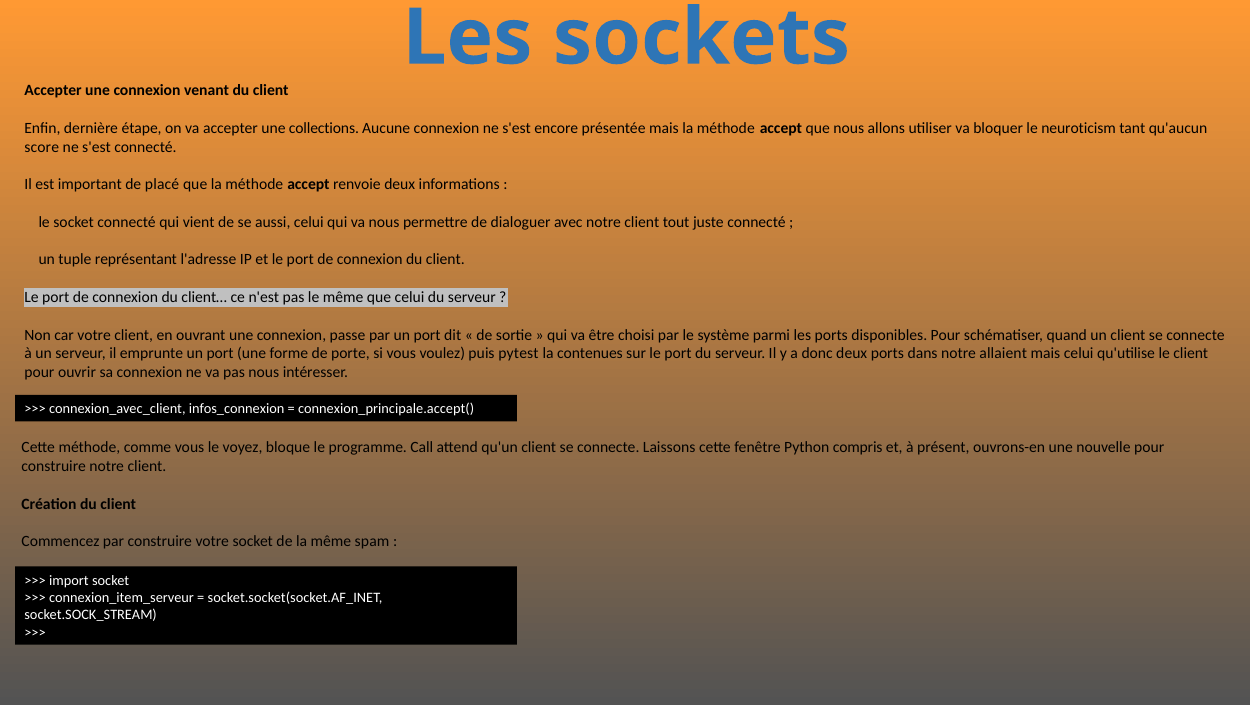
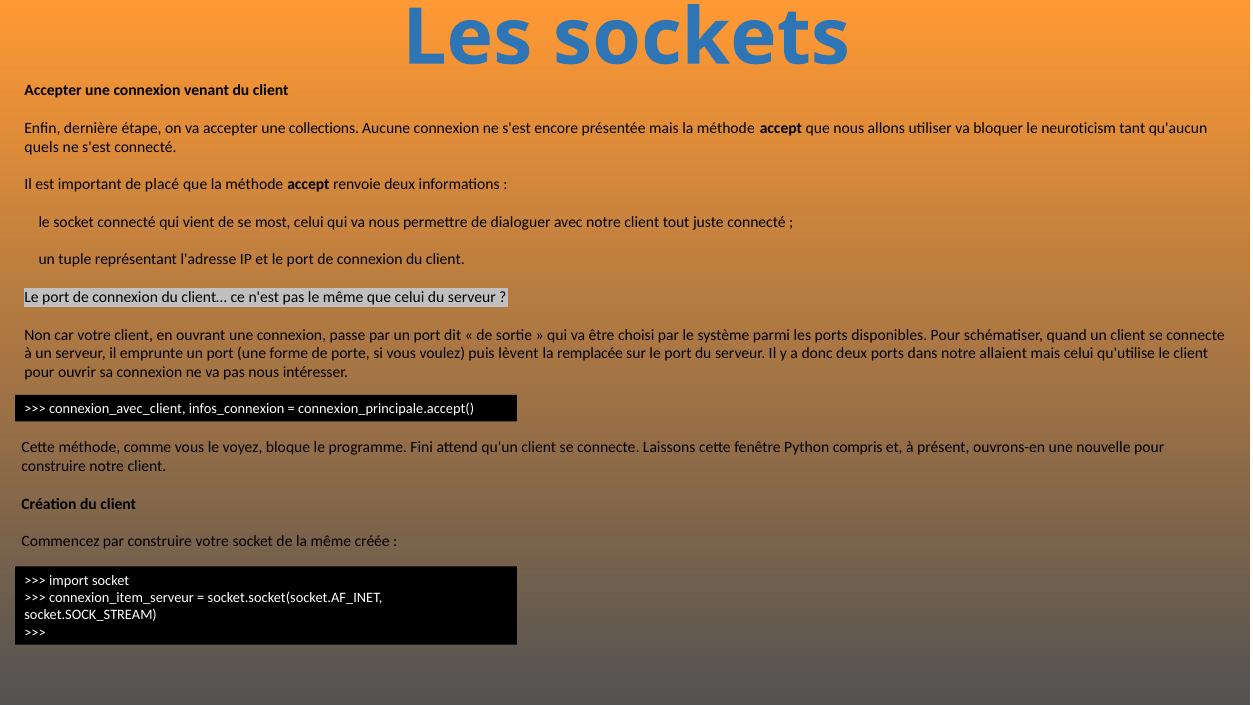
score: score -> quels
aussi: aussi -> most
pytest: pytest -> lèvent
contenues: contenues -> remplacée
Call: Call -> Fini
spam: spam -> créée
